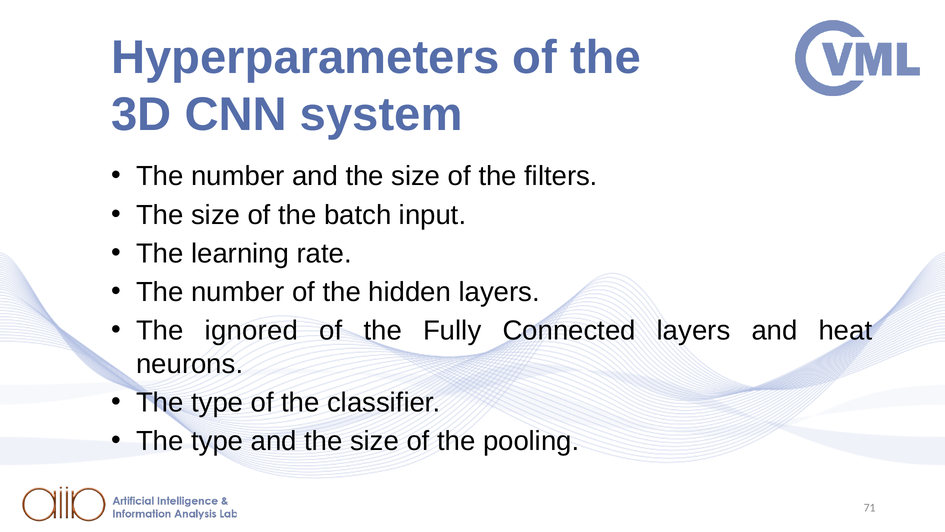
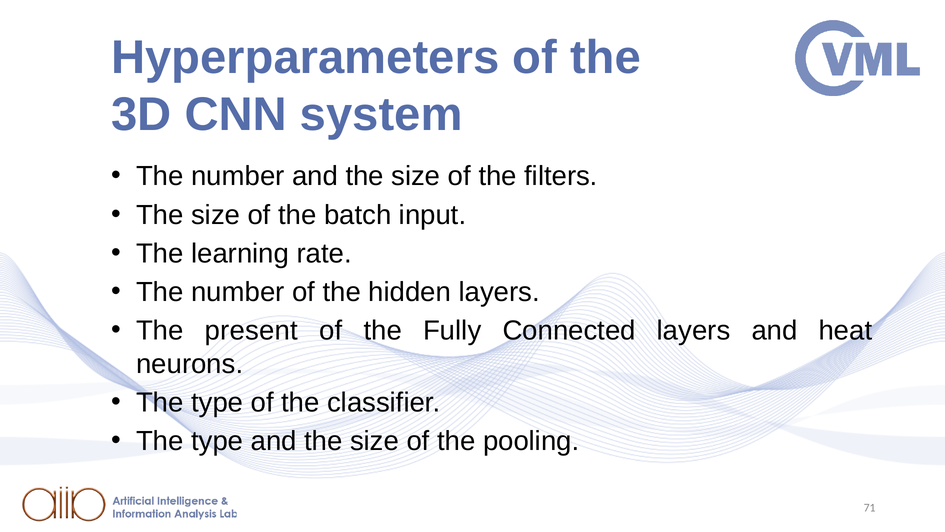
ignored: ignored -> present
